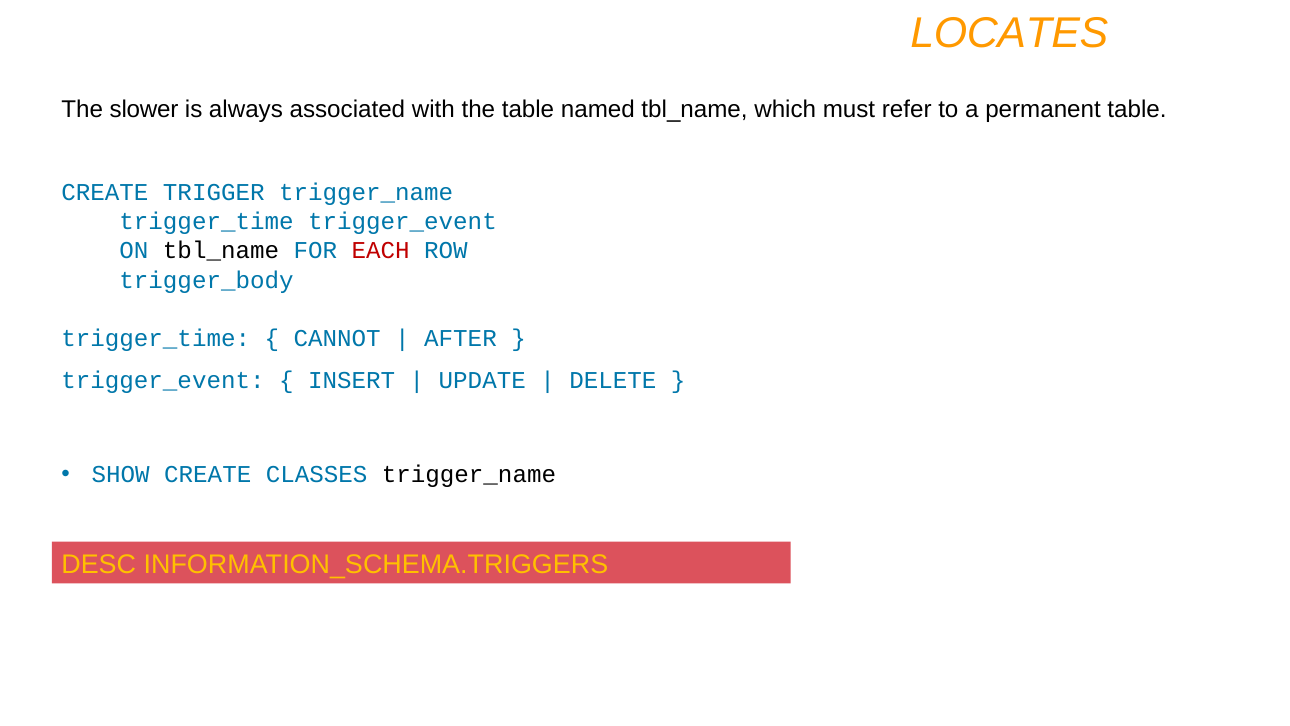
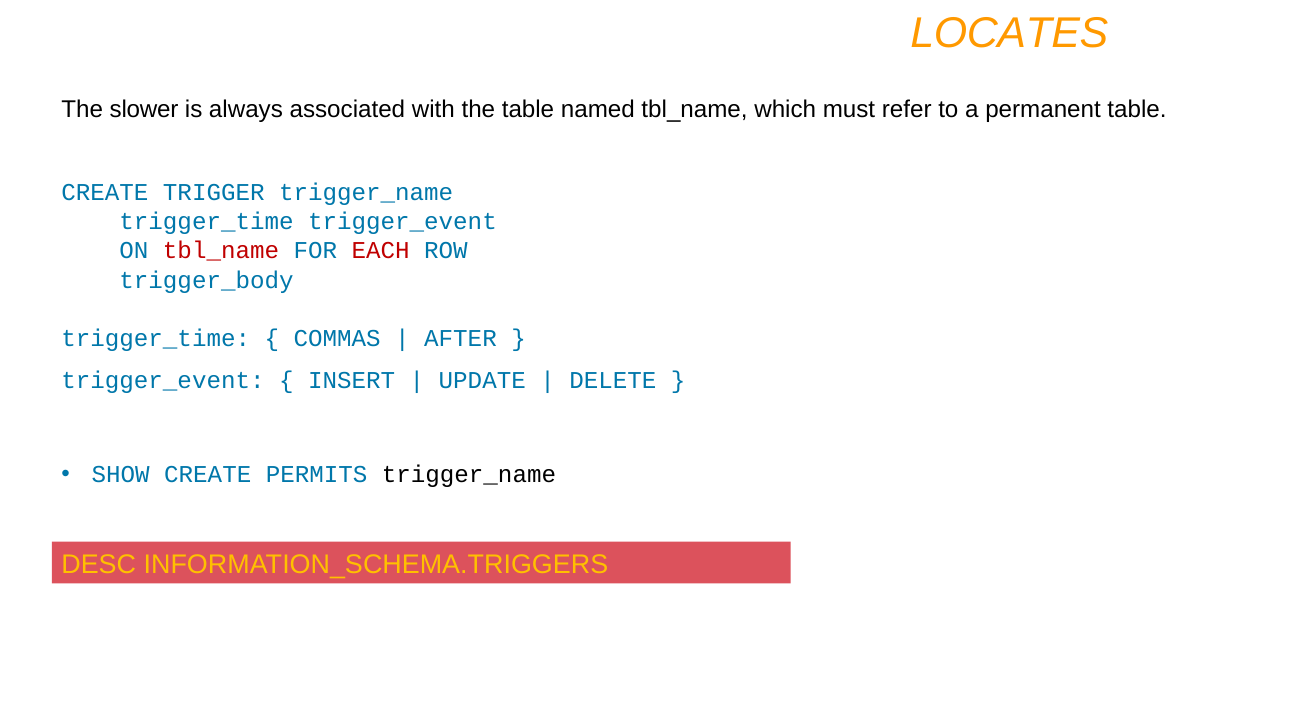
tbl_name at (221, 251) colour: black -> red
CANNOT: CANNOT -> COMMAS
CLASSES: CLASSES -> PERMITS
